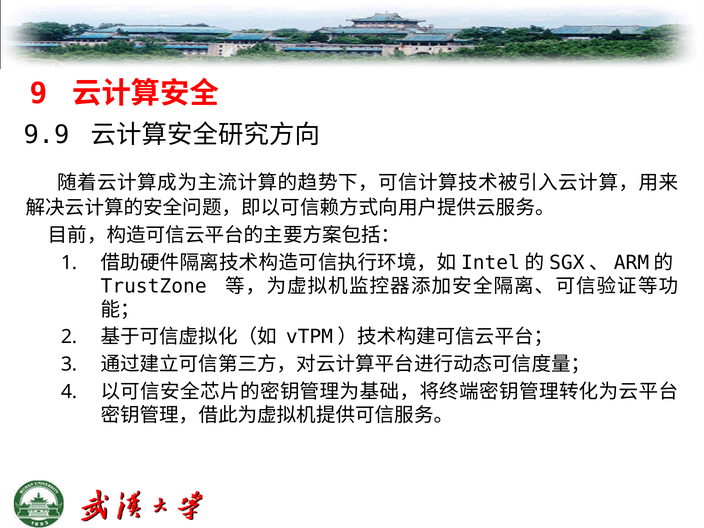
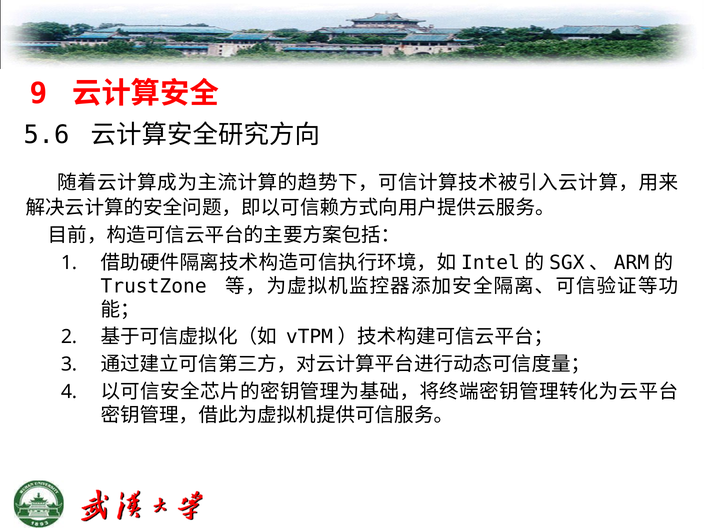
9.9: 9.9 -> 5.6
